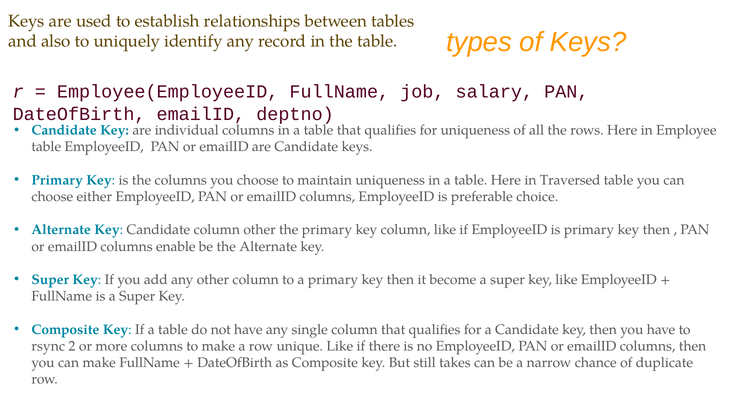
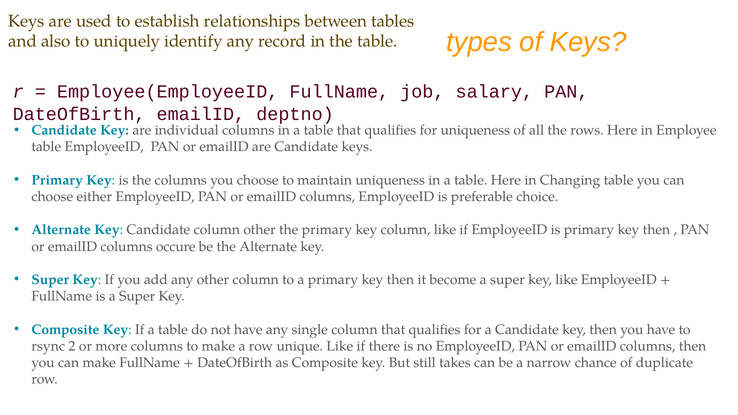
Traversed: Traversed -> Changing
enable: enable -> occure
